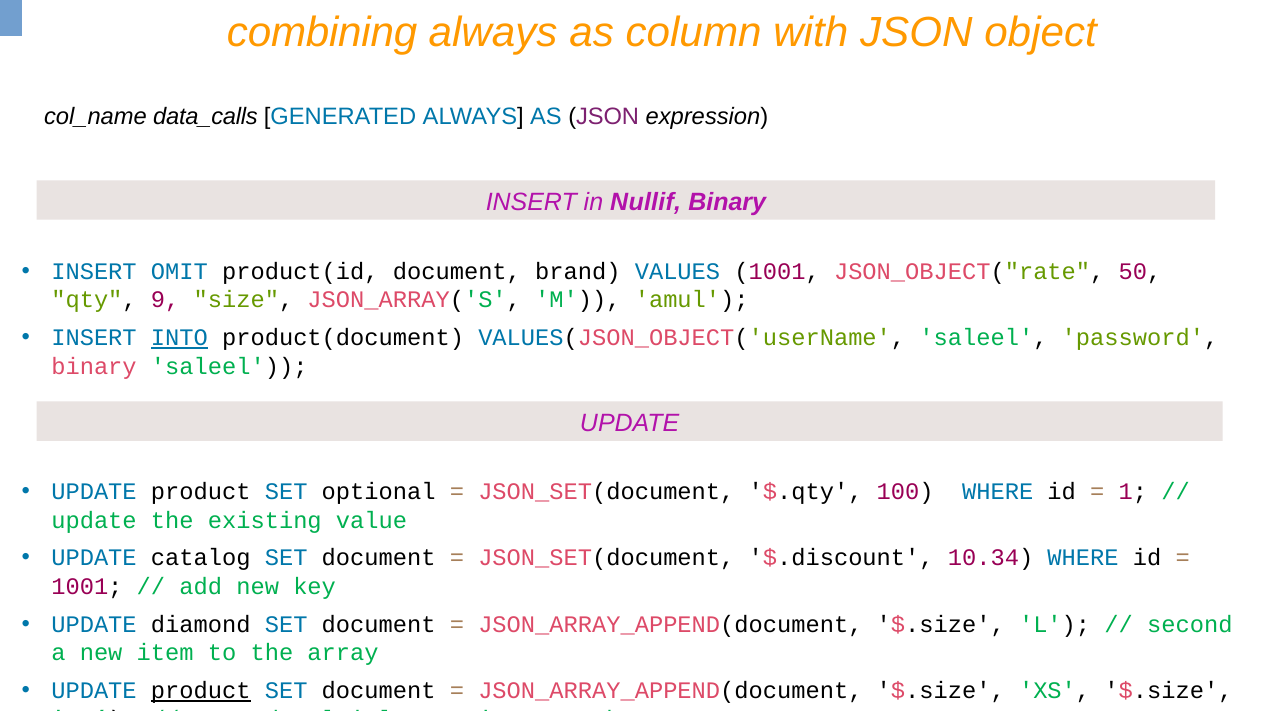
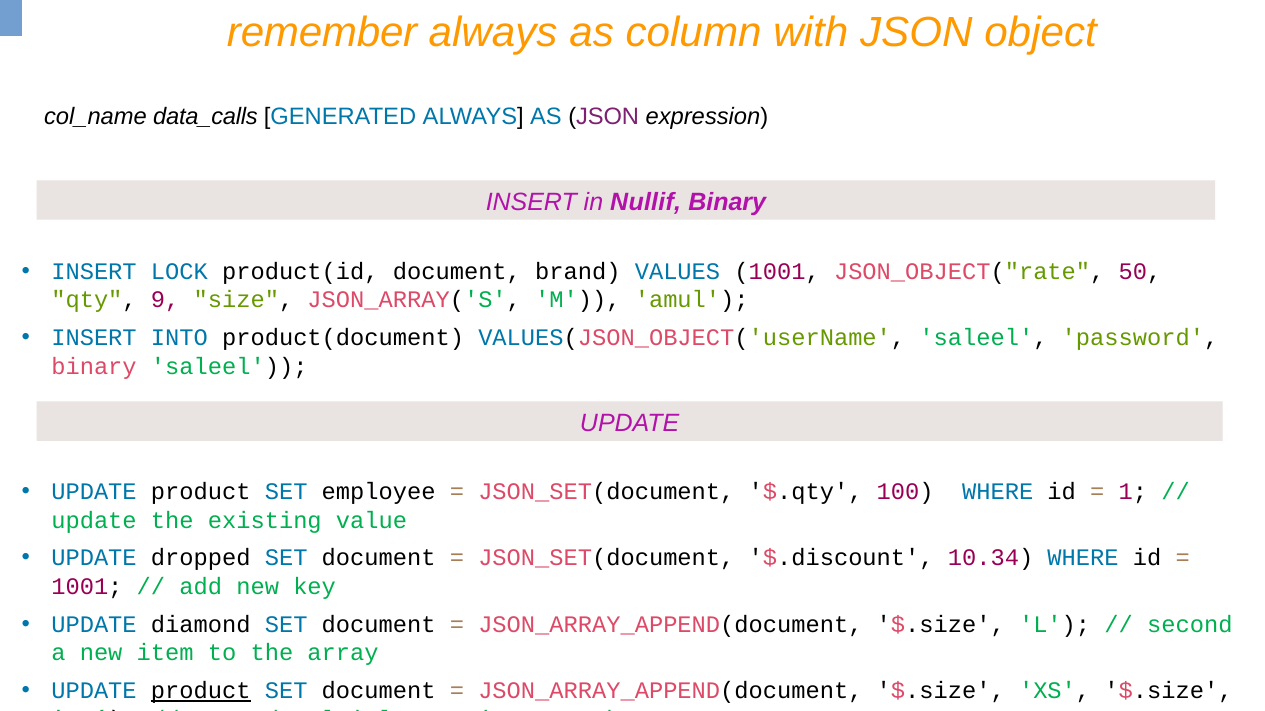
combining: combining -> remember
OMIT: OMIT -> LOCK
INTO underline: present -> none
optional: optional -> employee
catalog: catalog -> dropped
